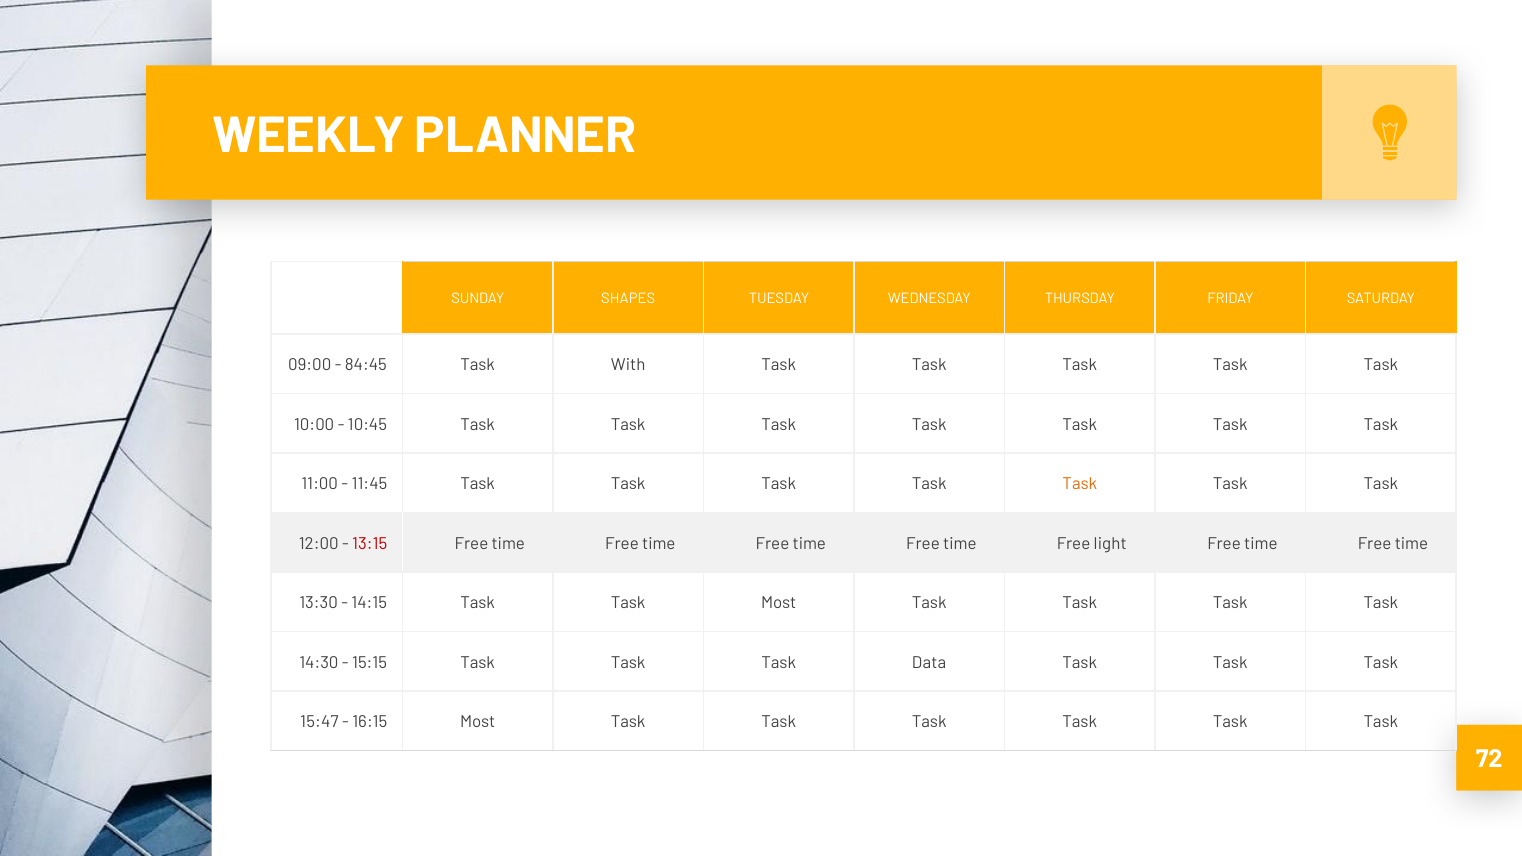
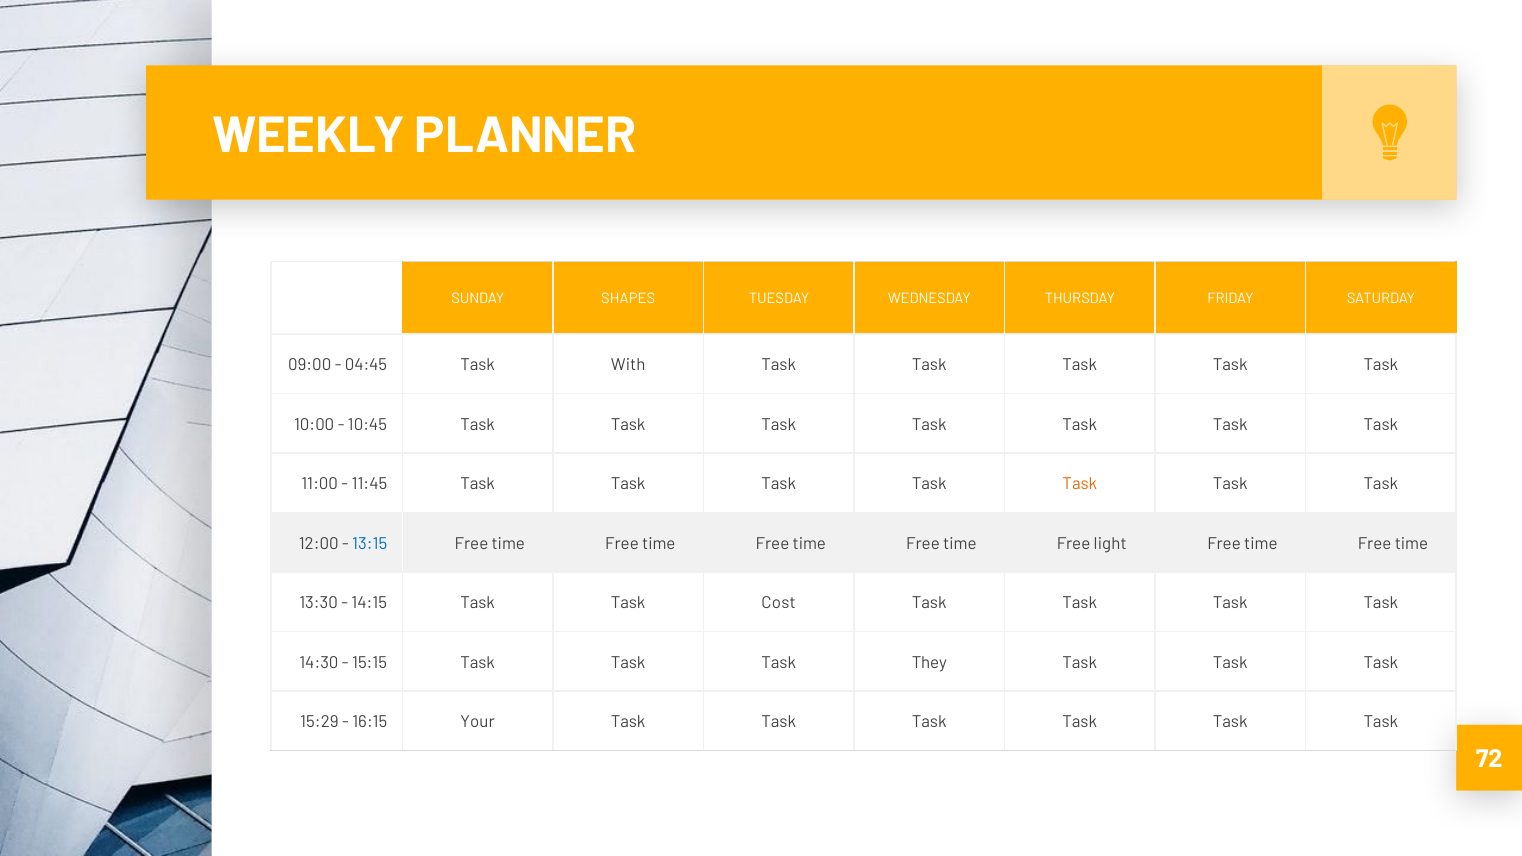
84:45: 84:45 -> 04:45
13:15 colour: red -> blue
Task Most: Most -> Cost
Data: Data -> They
15:47: 15:47 -> 15:29
16:15 Most: Most -> Your
